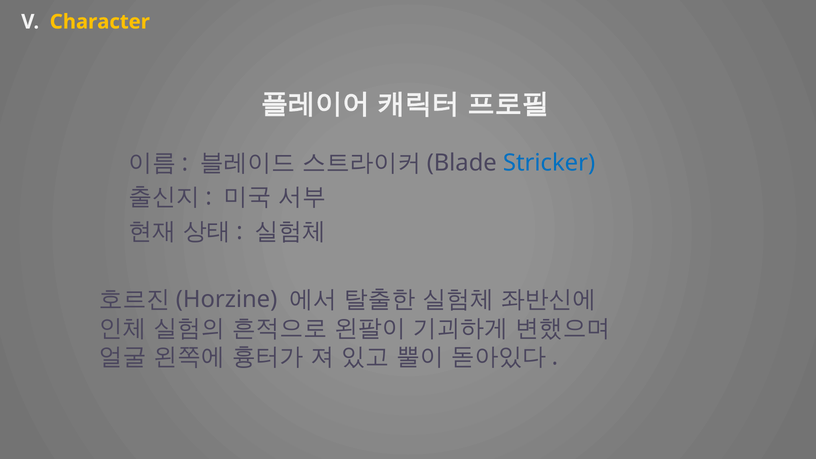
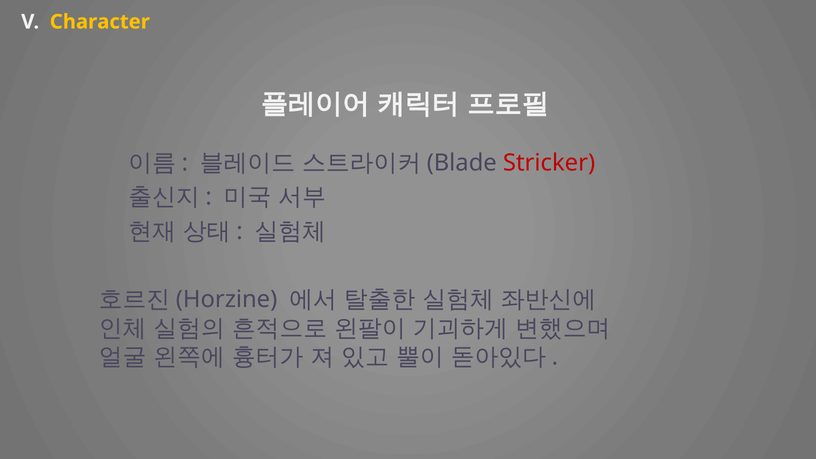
Stricker colour: blue -> red
